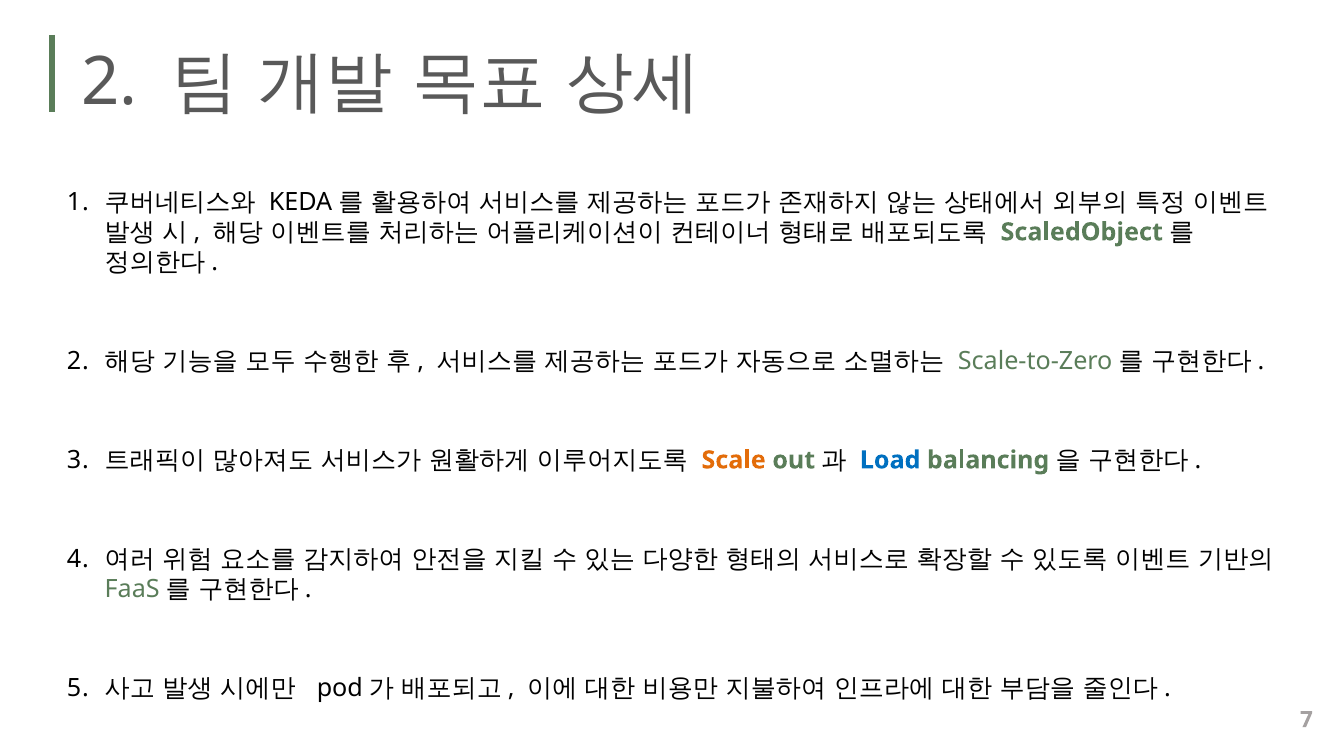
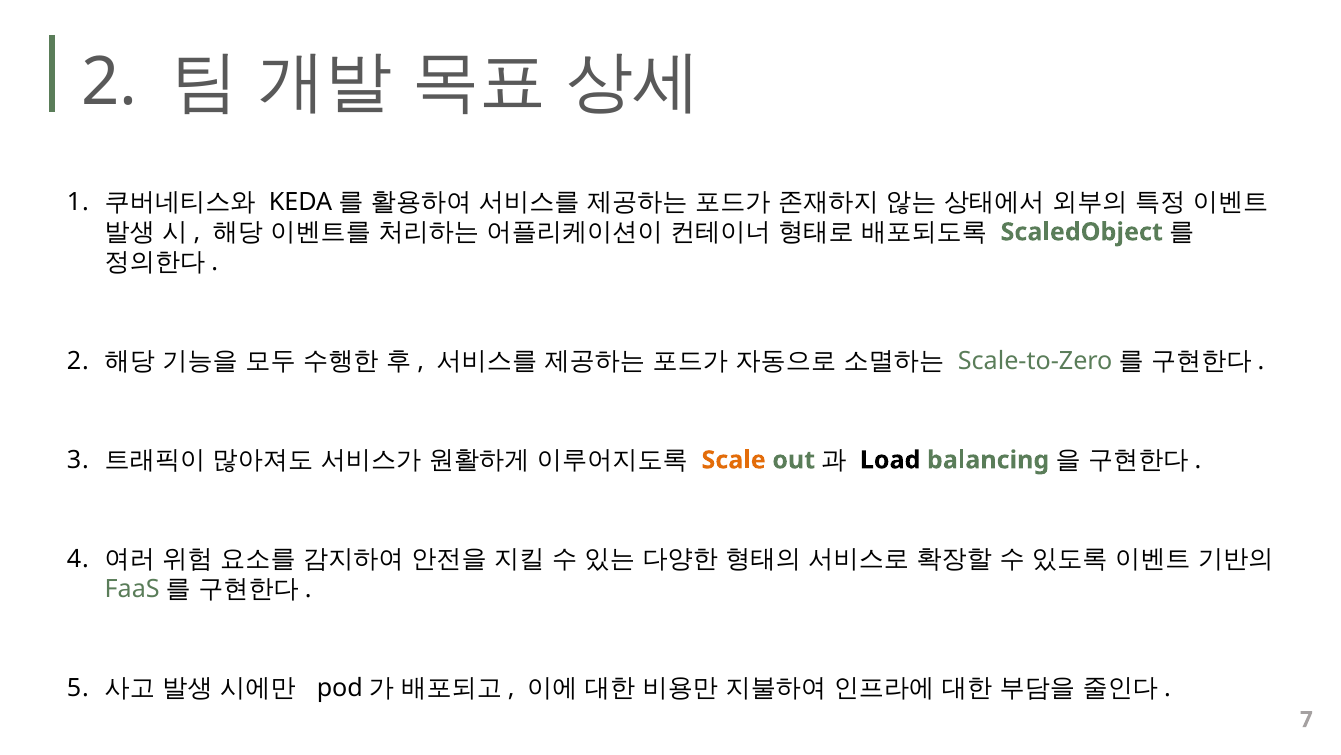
Load colour: blue -> black
